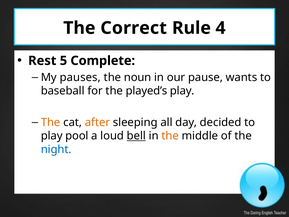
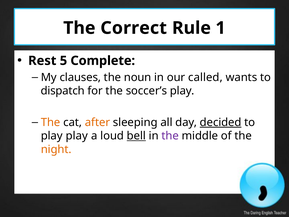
4: 4 -> 1
pauses: pauses -> clauses
pause: pause -> called
baseball: baseball -> dispatch
played’s: played’s -> soccer’s
decided underline: none -> present
play pool: pool -> play
the at (170, 136) colour: orange -> purple
night colour: blue -> orange
